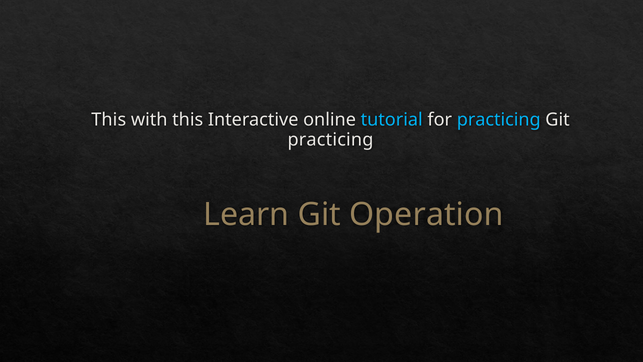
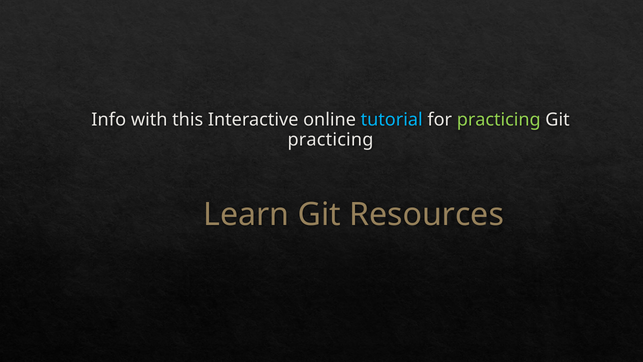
This at (109, 120): This -> Info
practicing at (499, 120) colour: light blue -> light green
Operation: Operation -> Resources
